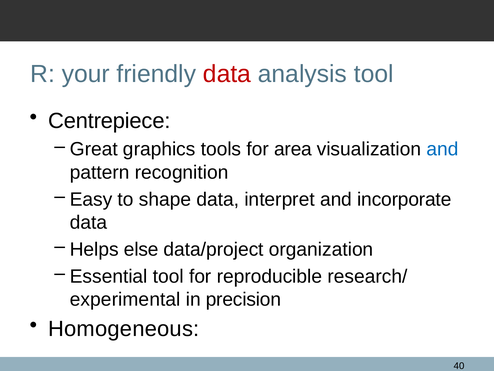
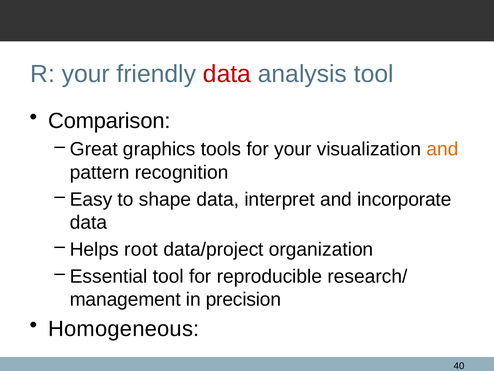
Centrepiece: Centrepiece -> Comparison
for area: area -> your
and at (443, 149) colour: blue -> orange
else: else -> root
experimental: experimental -> management
